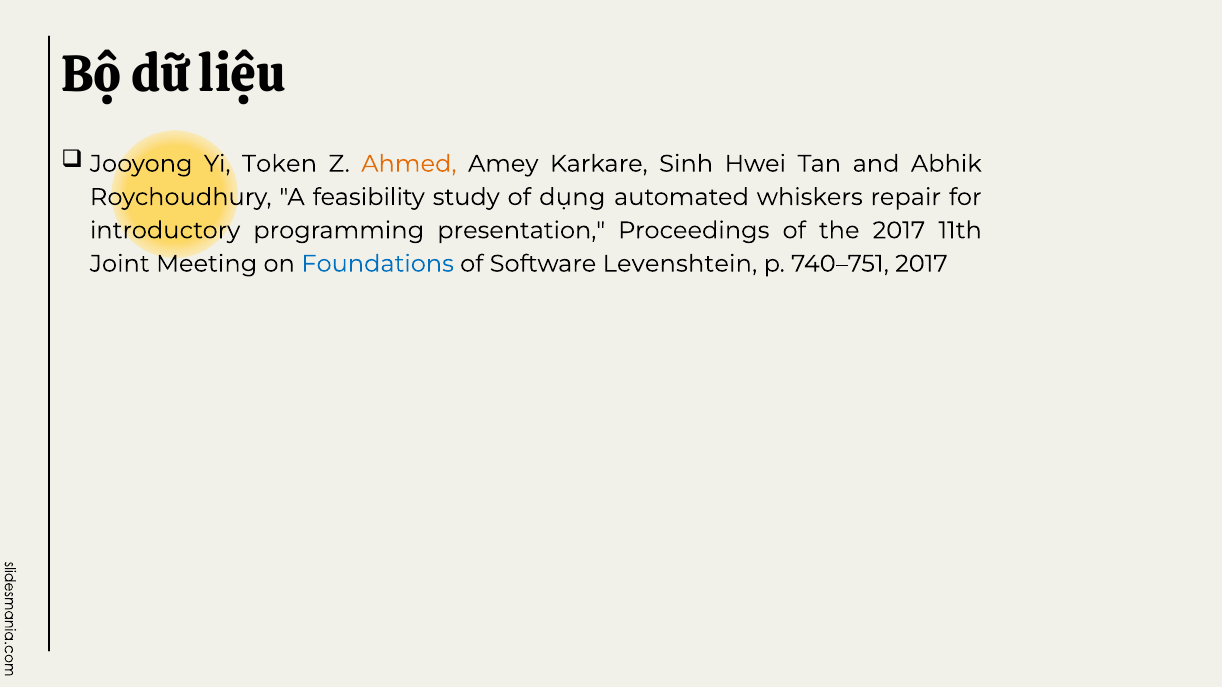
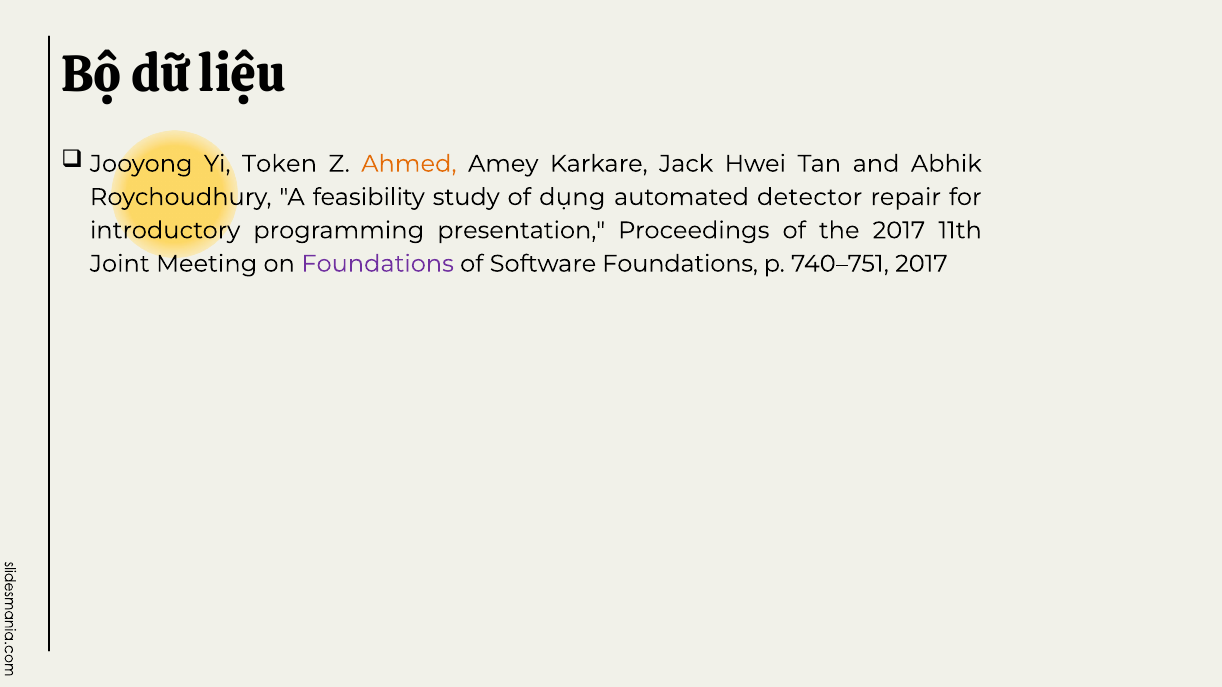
Sinh: Sinh -> Jack
whiskers: whiskers -> detector
Foundations at (378, 264) colour: blue -> purple
Software Levenshtein: Levenshtein -> Foundations
